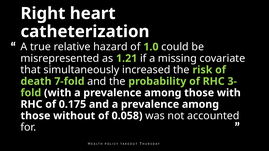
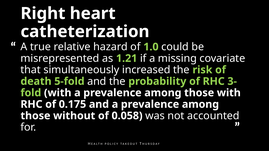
7-fold: 7-fold -> 5-fold
